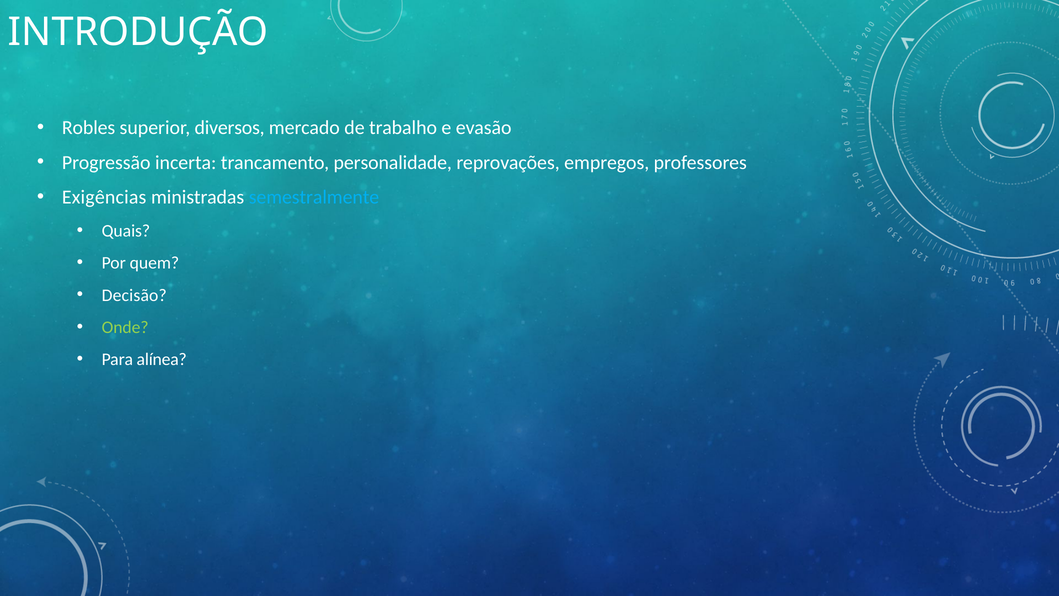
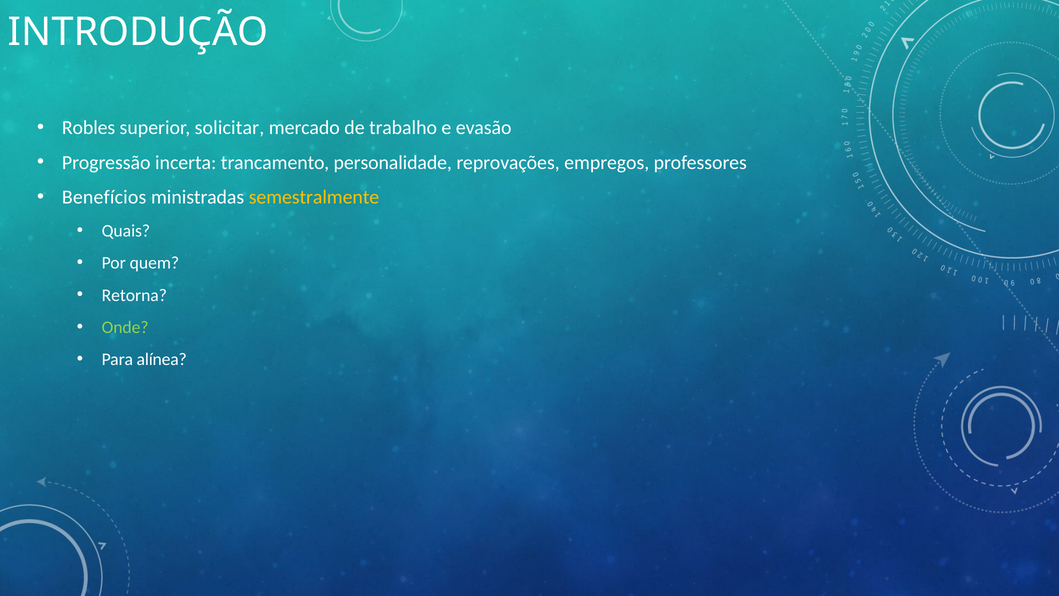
diversos: diversos -> solicitar
Exigências: Exigências -> Benefícios
semestralmente colour: light blue -> yellow
Decisão: Decisão -> Retorna
